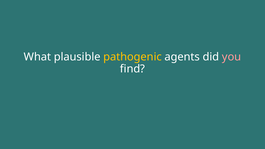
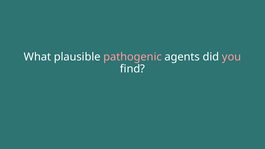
pathogenic colour: yellow -> pink
